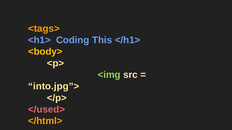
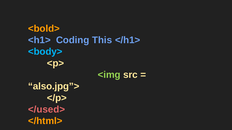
<tags>: <tags> -> <bold>
<body> colour: yellow -> light blue
into.jpg”>: into.jpg”> -> also.jpg”>
